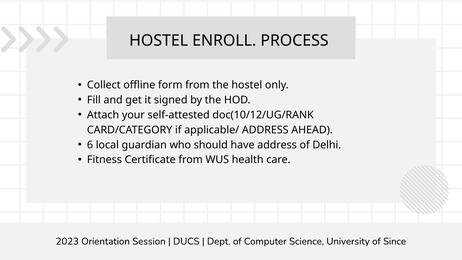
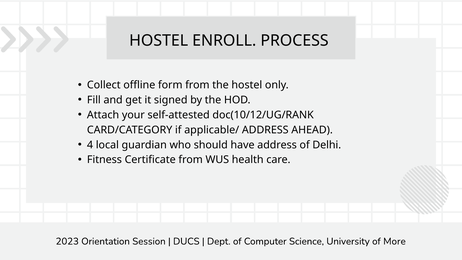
6: 6 -> 4
Since: Since -> More
